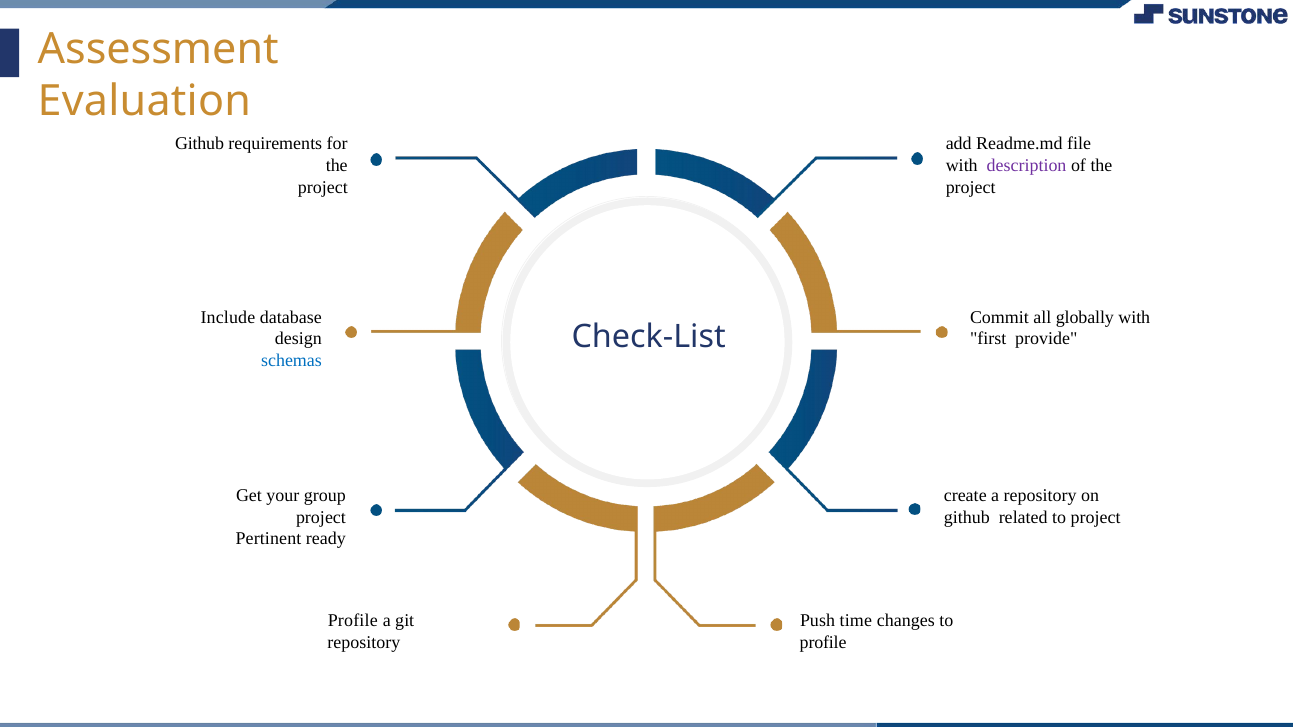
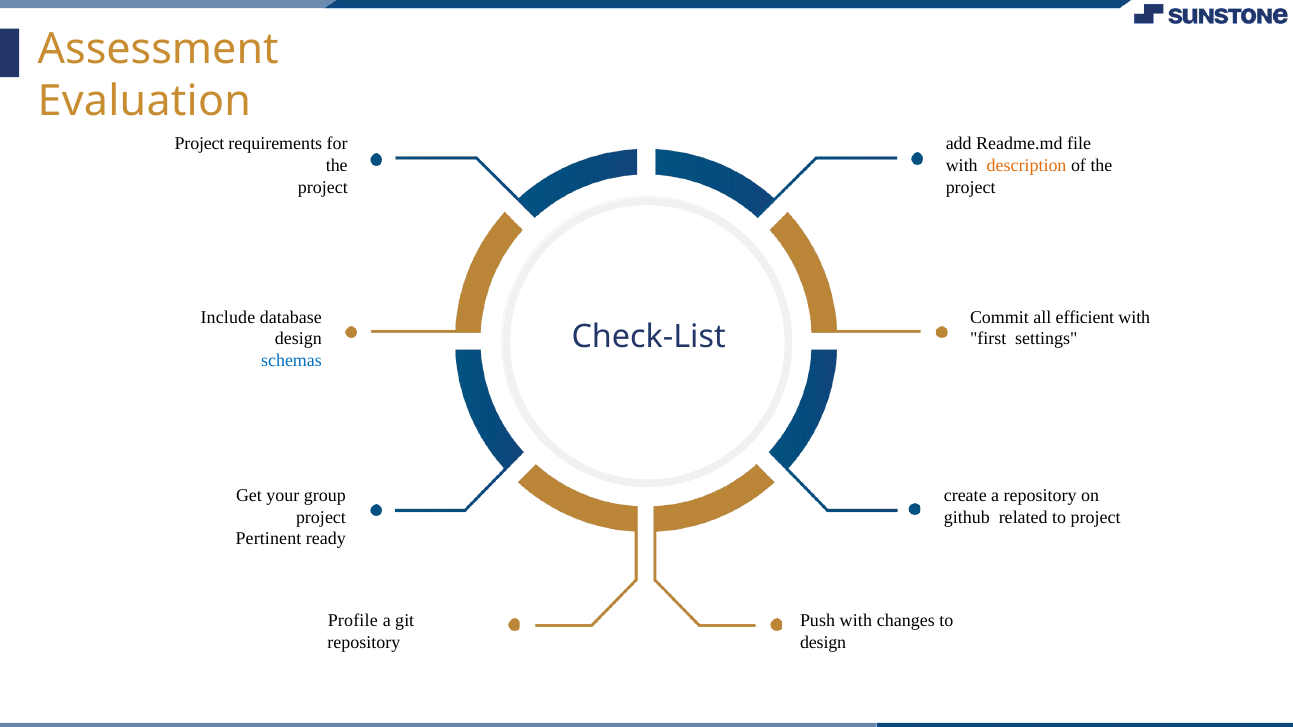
Github at (200, 144): Github -> Project
description colour: purple -> orange
globally: globally -> efficient
provide: provide -> settings
Push time: time -> with
profile at (823, 643): profile -> design
